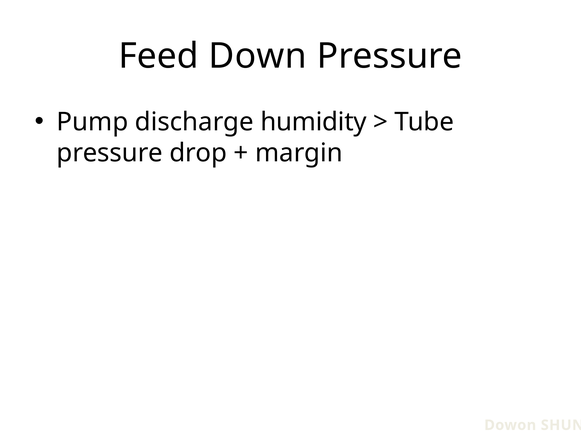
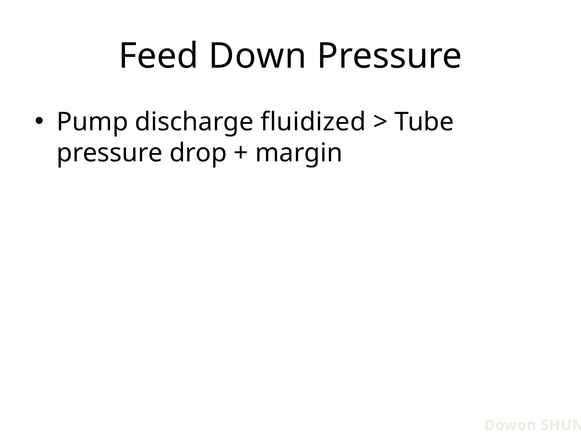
humidity: humidity -> fluidized
